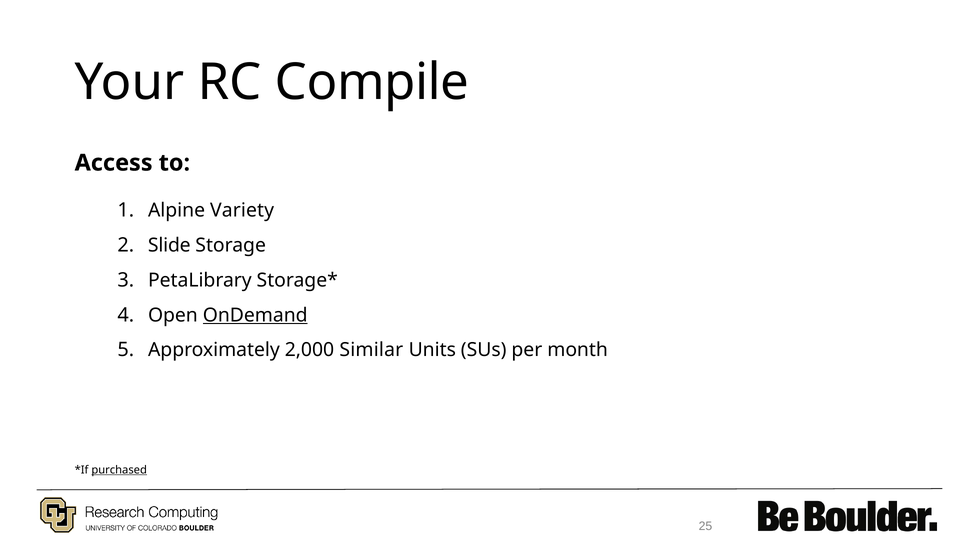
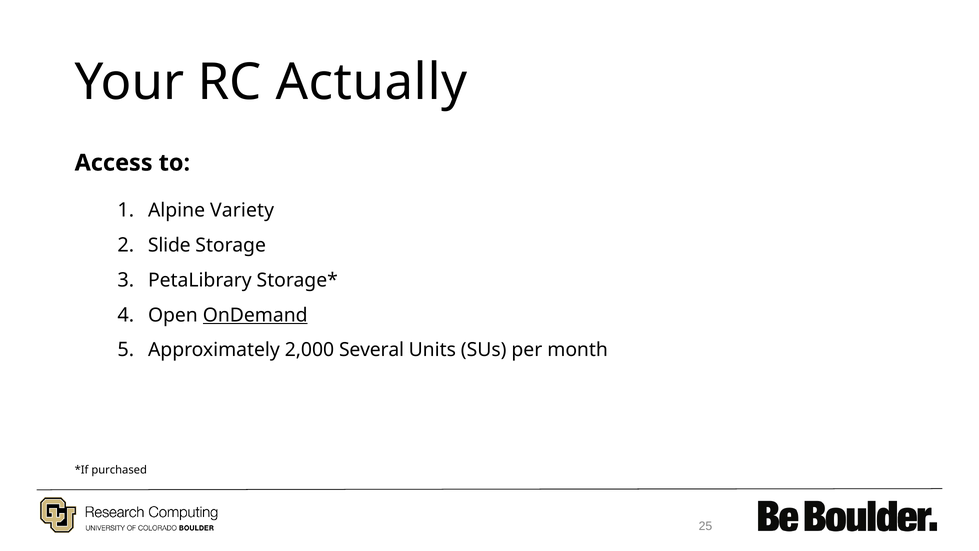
Compile: Compile -> Actually
Similar: Similar -> Several
purchased underline: present -> none
